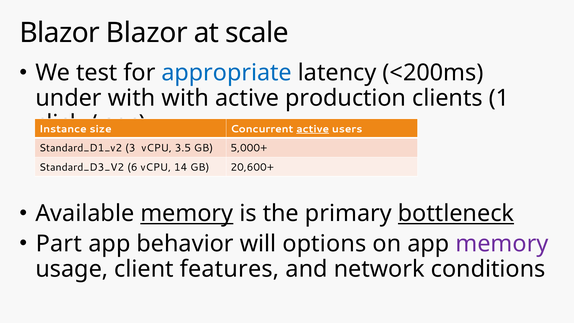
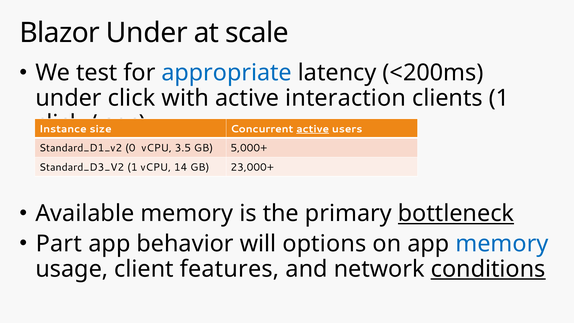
Blazor Blazor: Blazor -> Under
under with: with -> click
production: production -> interaction
3: 3 -> 0
6 at (132, 167): 6 -> 1
20,600+: 20,600+ -> 23,000+
memory at (187, 213) underline: present -> none
memory at (502, 244) colour: purple -> blue
conditions underline: none -> present
